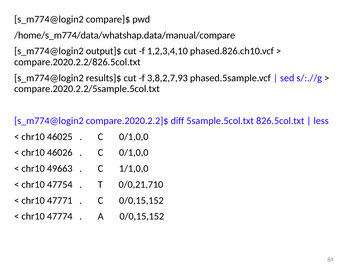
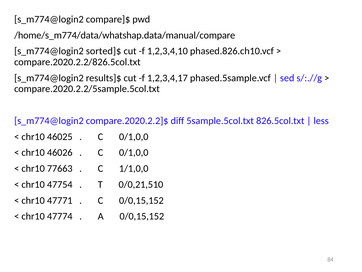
output]$: output]$ -> sorted]$
3,8,2,7,93: 3,8,2,7,93 -> 1,2,3,4,17
49663: 49663 -> 77663
0/0,21,710: 0/0,21,710 -> 0/0,21,510
